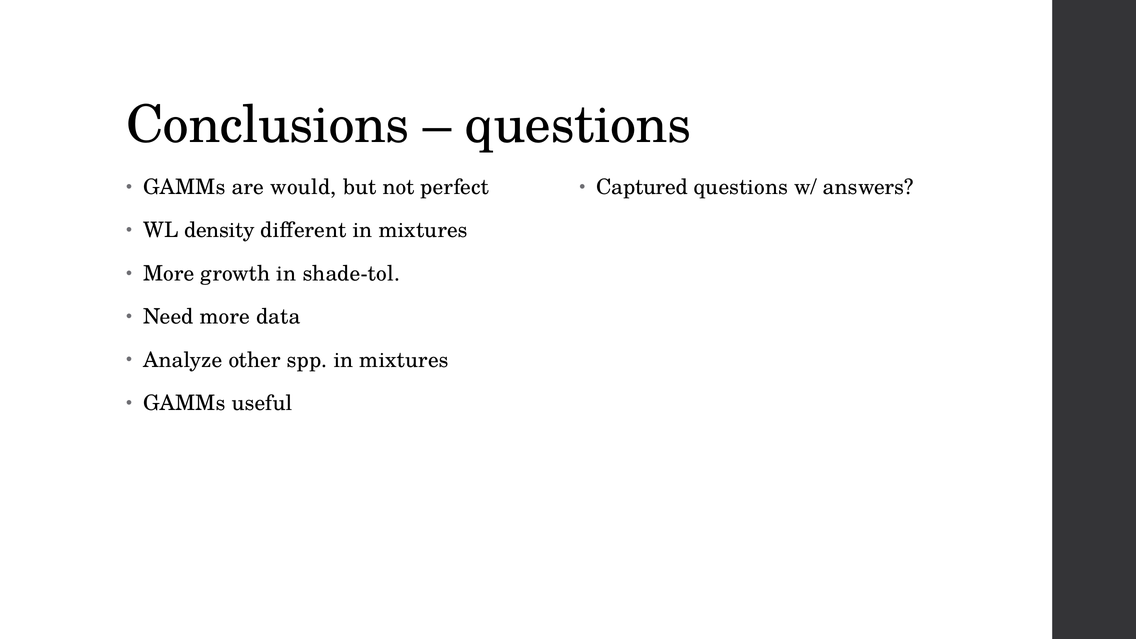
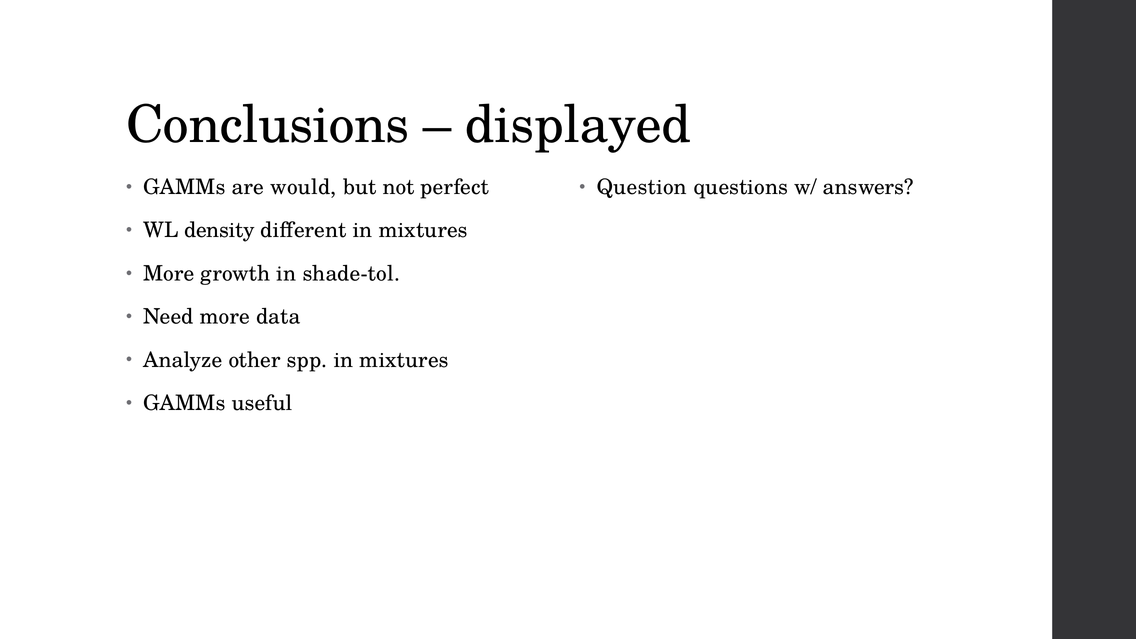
questions at (578, 125): questions -> displayed
Captured: Captured -> Question
